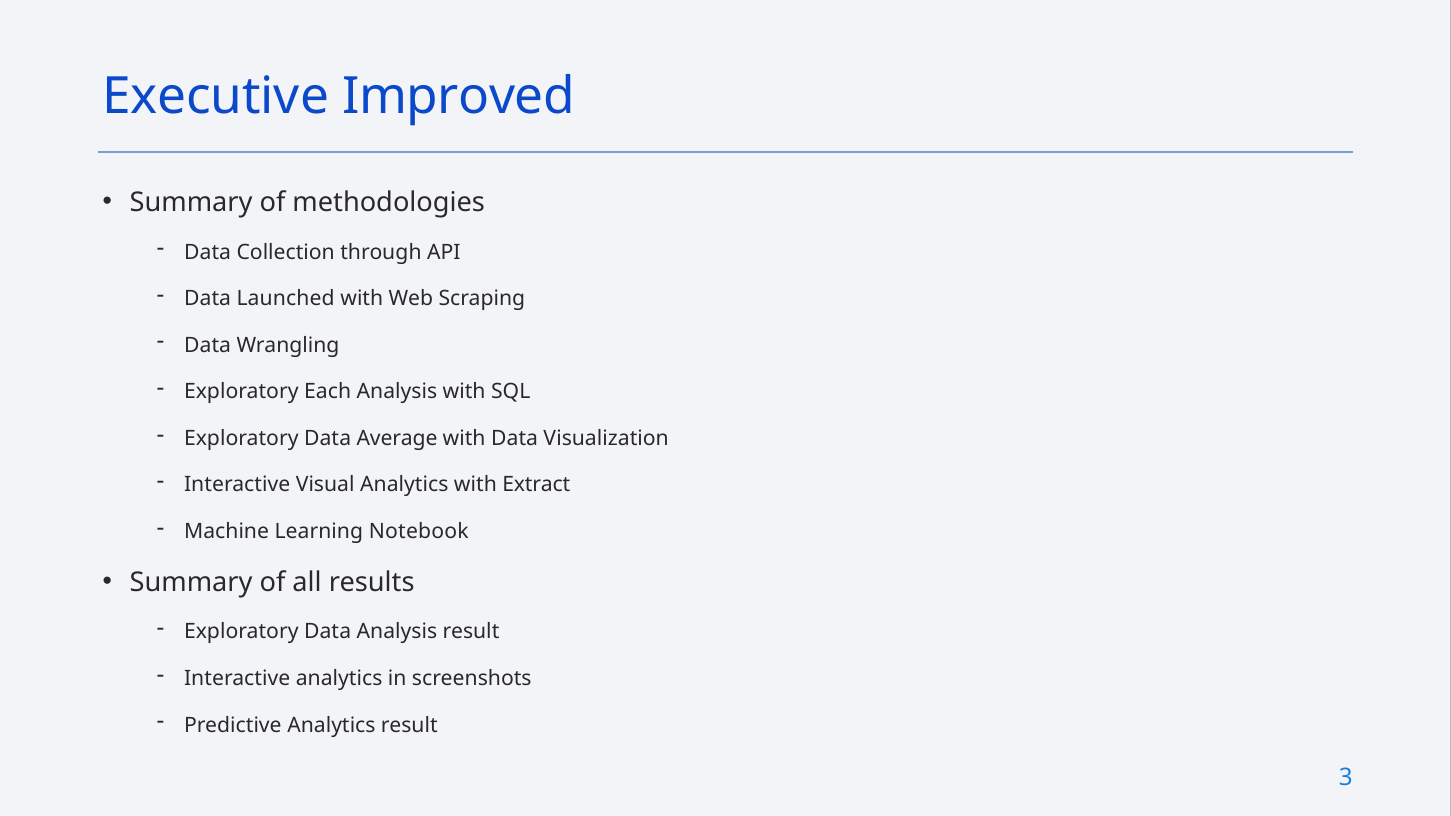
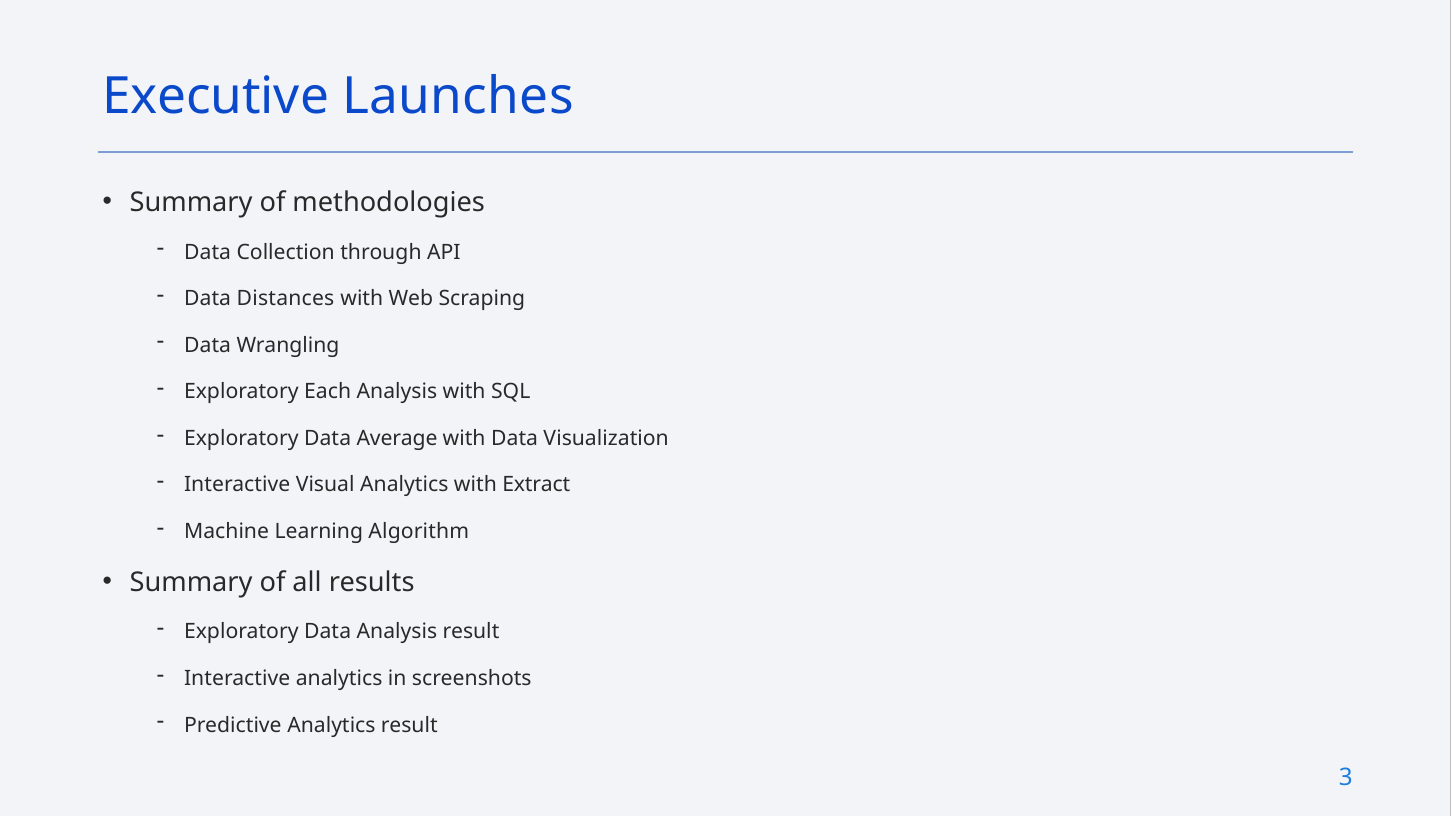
Improved: Improved -> Launches
Launched: Launched -> Distances
Notebook: Notebook -> Algorithm
